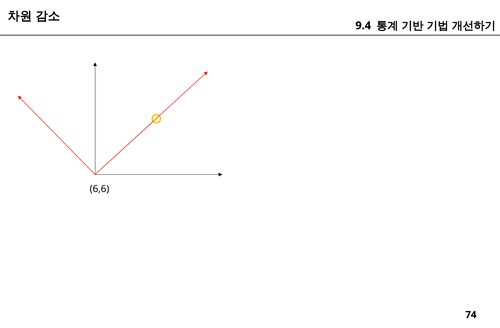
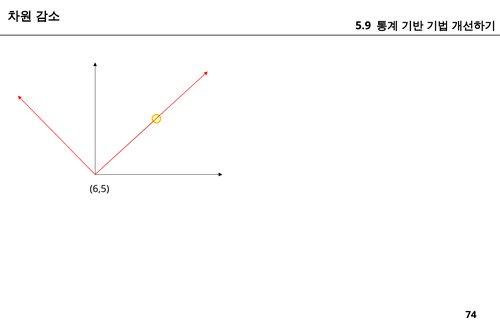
9.4: 9.4 -> 5.9
6,6: 6,6 -> 6,5
